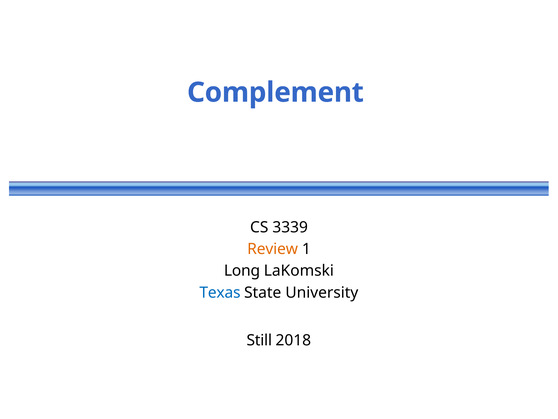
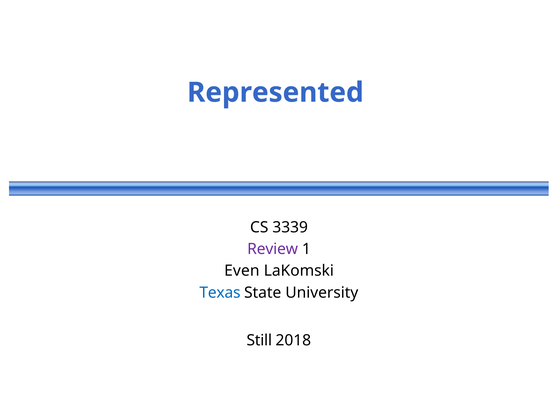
Complement: Complement -> Represented
Review colour: orange -> purple
Long: Long -> Even
